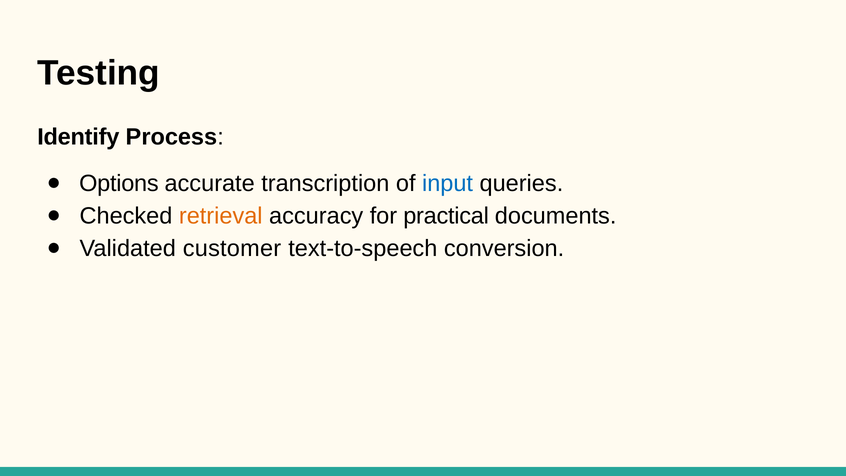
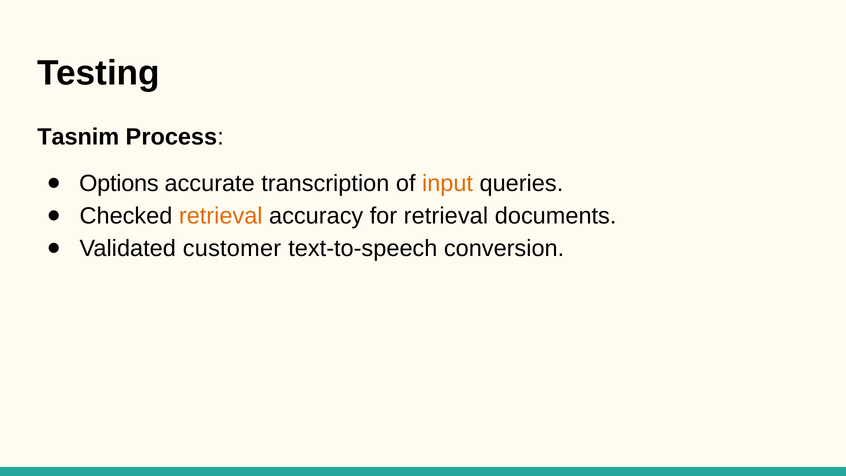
Identify: Identify -> Tasnim
input colour: blue -> orange
for practical: practical -> retrieval
